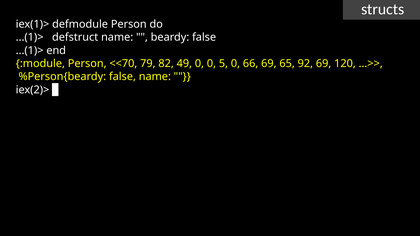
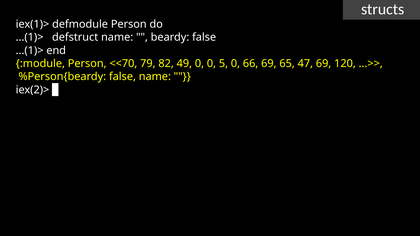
92: 92 -> 47
